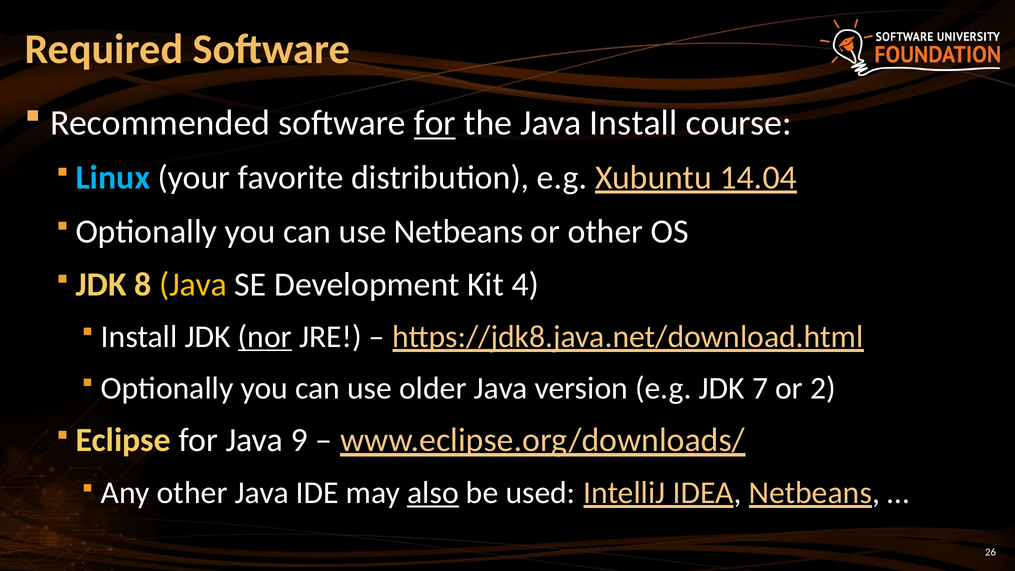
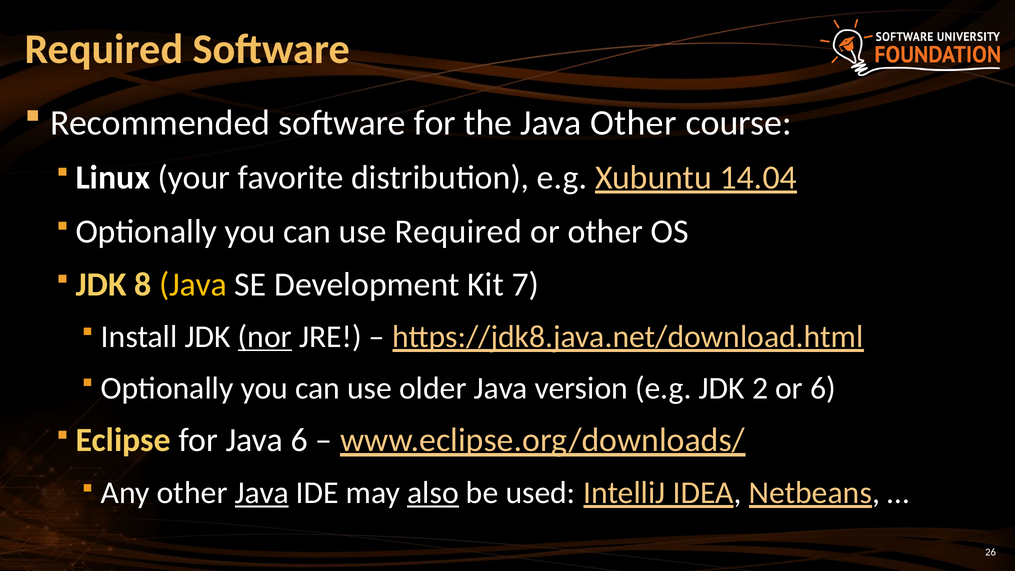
for at (435, 123) underline: present -> none
Java Install: Install -> Other
Linux colour: light blue -> white
use Netbeans: Netbeans -> Required
4: 4 -> 7
7: 7 -> 2
or 2: 2 -> 6
Java 9: 9 -> 6
Java at (262, 493) underline: none -> present
